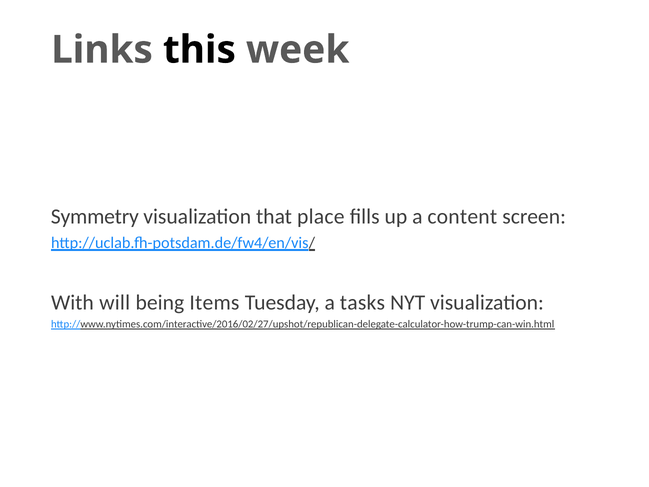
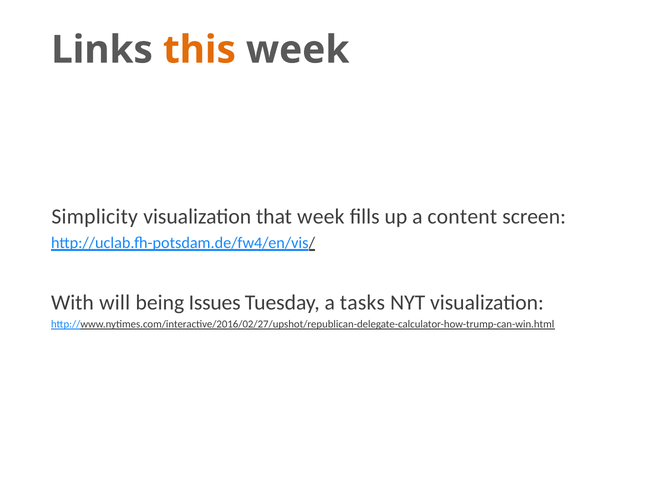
this colour: black -> orange
Symmetry: Symmetry -> Simplicity
that place: place -> week
Items: Items -> Issues
